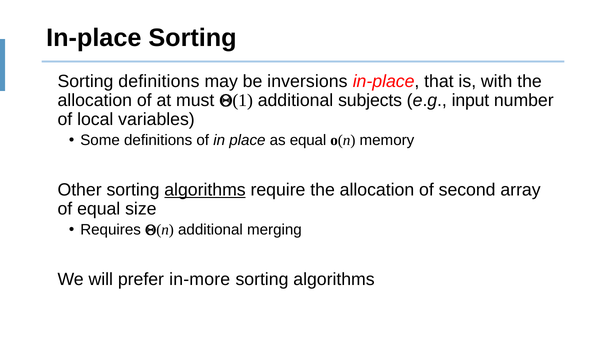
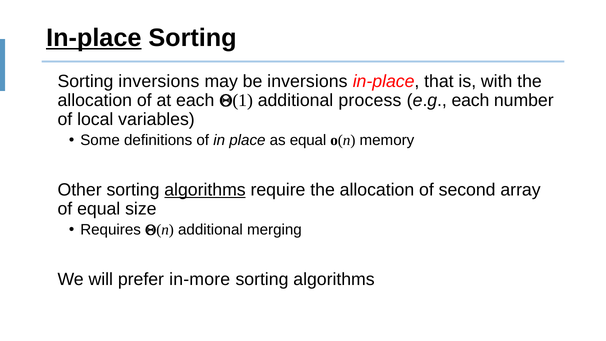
In-place at (94, 38) underline: none -> present
Sorting definitions: definitions -> inversions
at must: must -> each
subjects: subjects -> process
e.g input: input -> each
